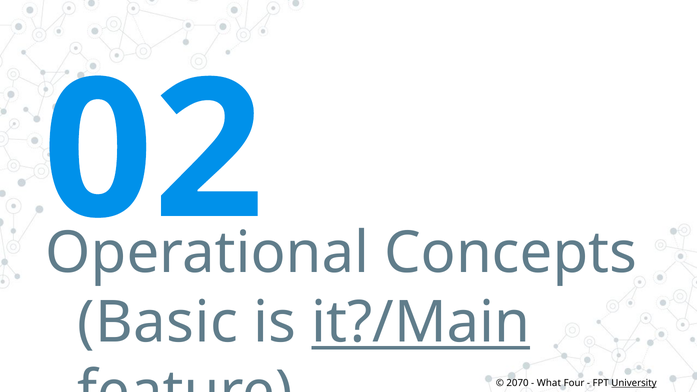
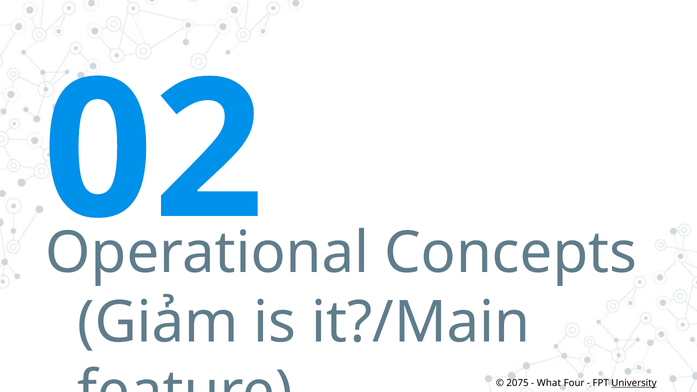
Basic: Basic -> Giảm
it?/Main underline: present -> none
2070: 2070 -> 2075
